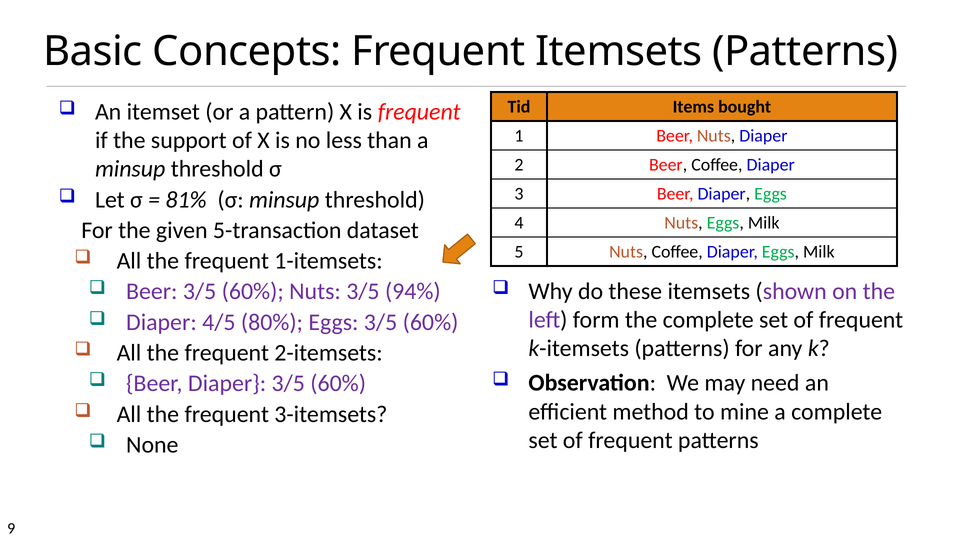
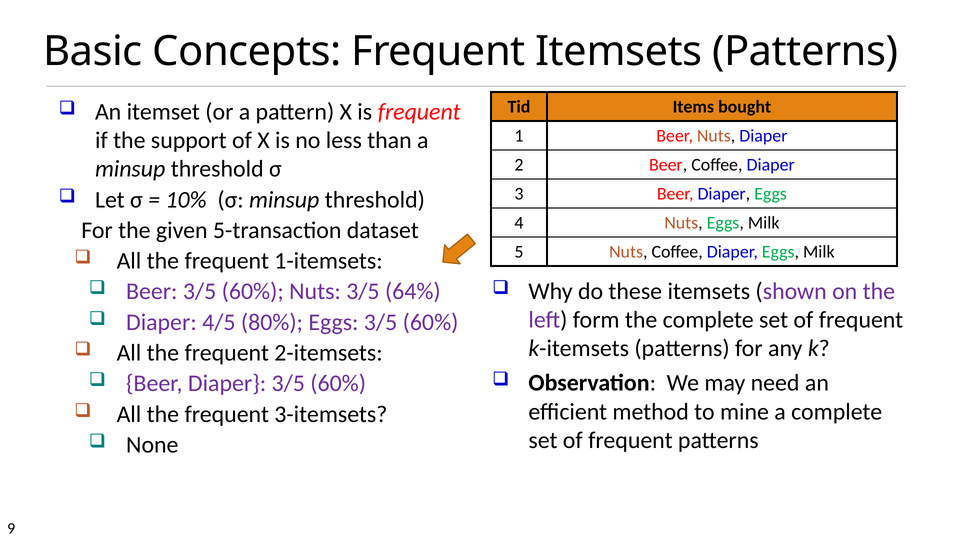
81%: 81% -> 10%
94%: 94% -> 64%
